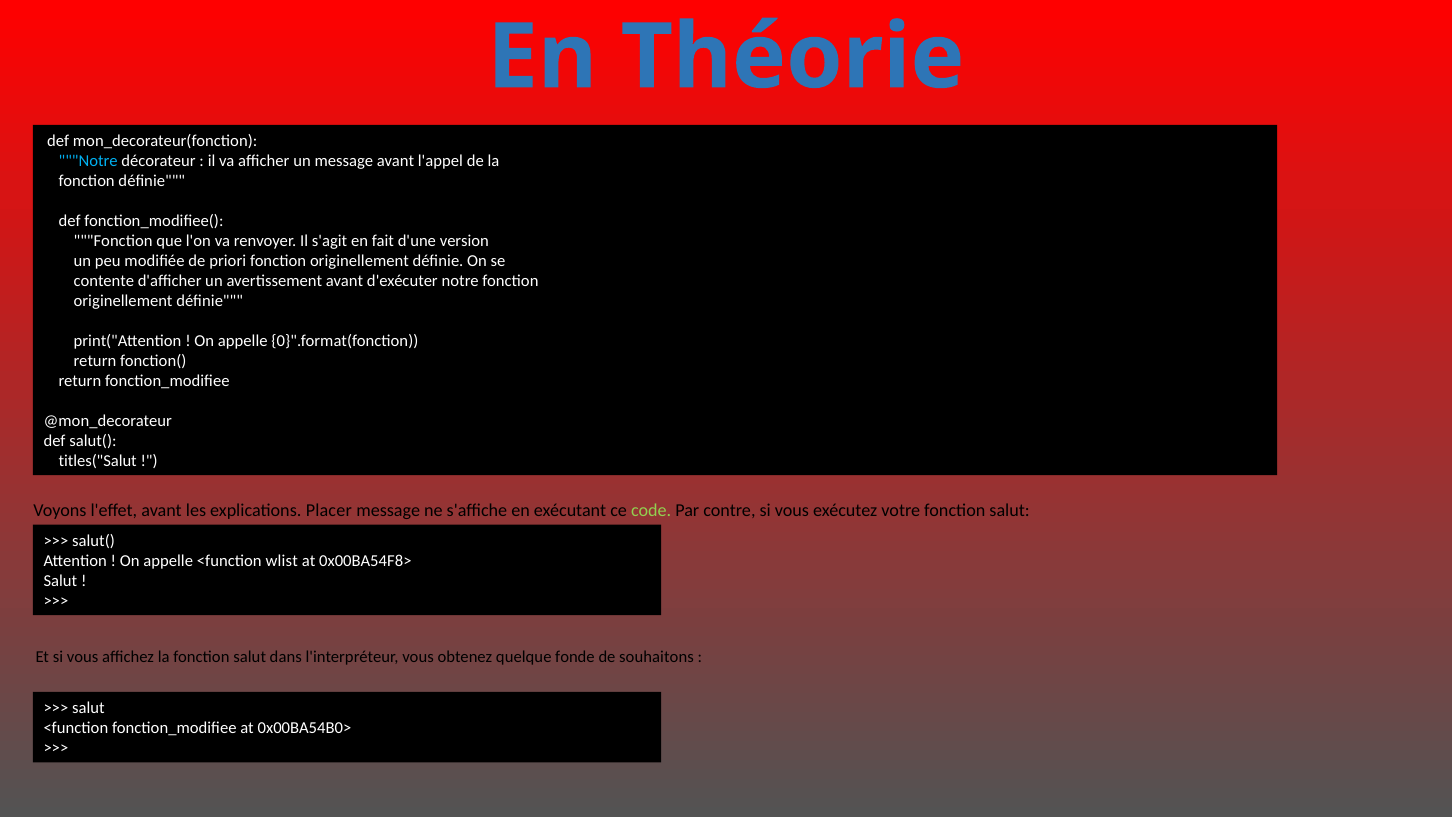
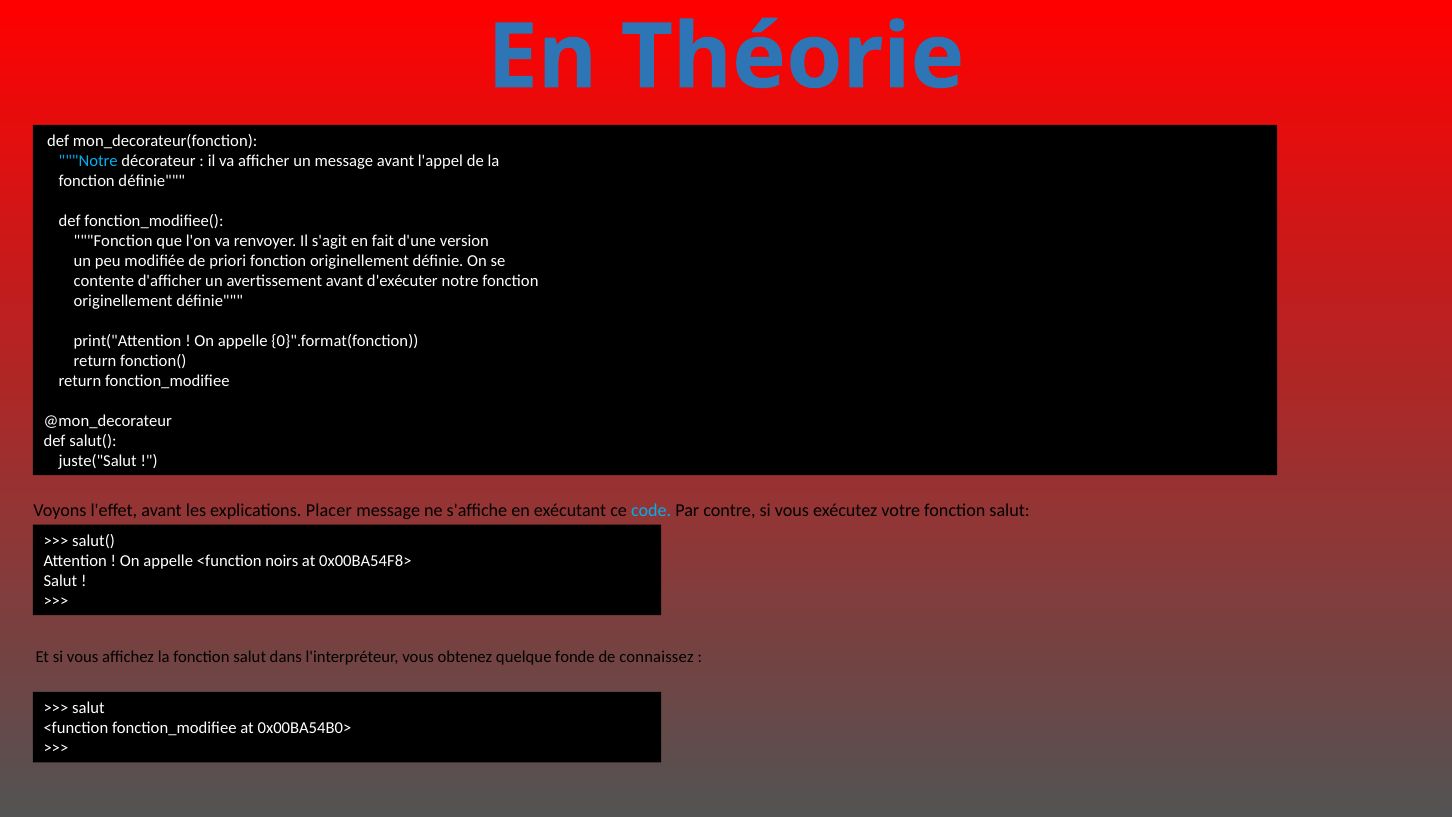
titles("Salut: titles("Salut -> juste("Salut
code colour: light green -> light blue
wlist: wlist -> noirs
souhaitons: souhaitons -> connaissez
